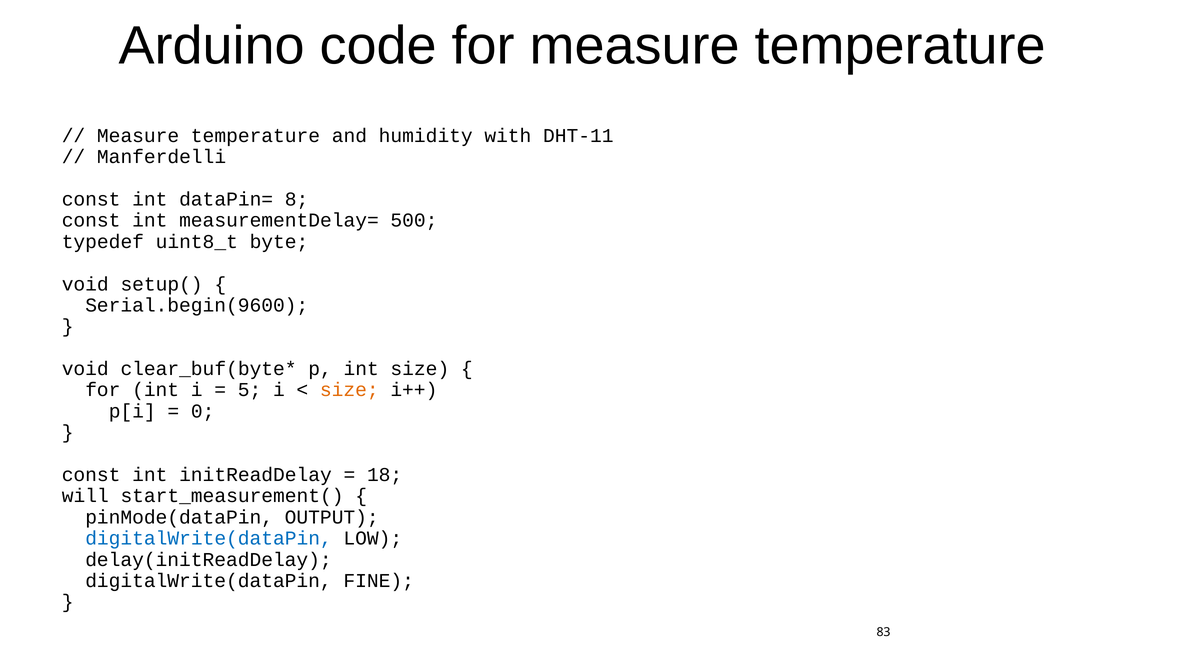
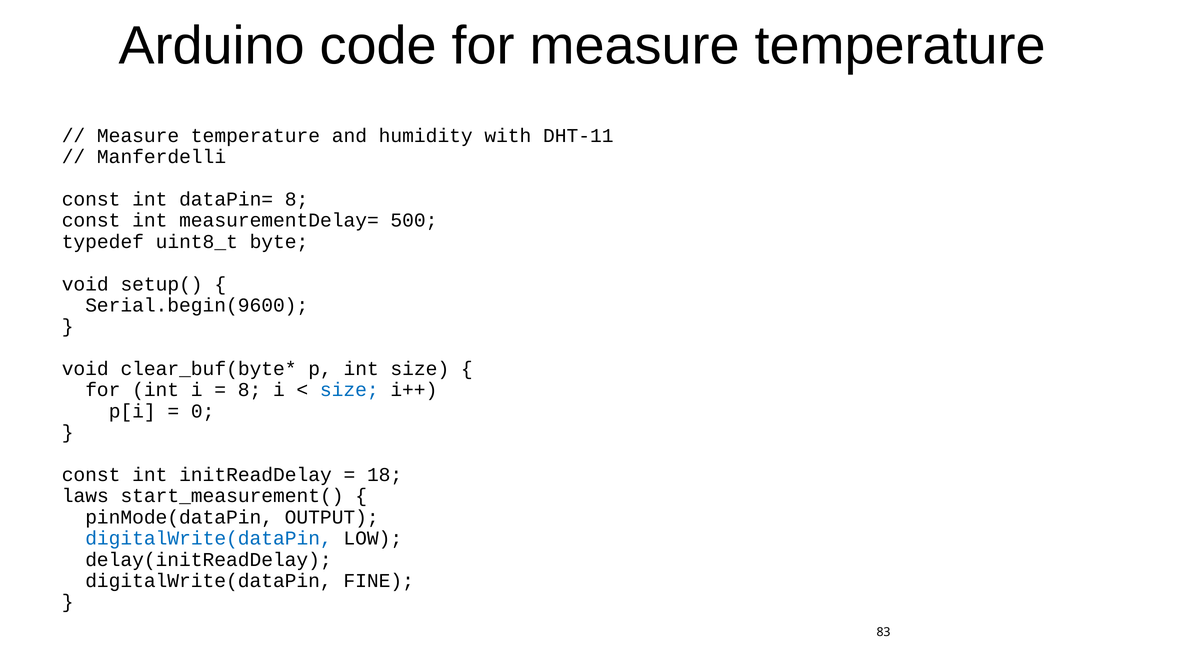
5 at (250, 390): 5 -> 8
size at (349, 390) colour: orange -> blue
will: will -> laws
